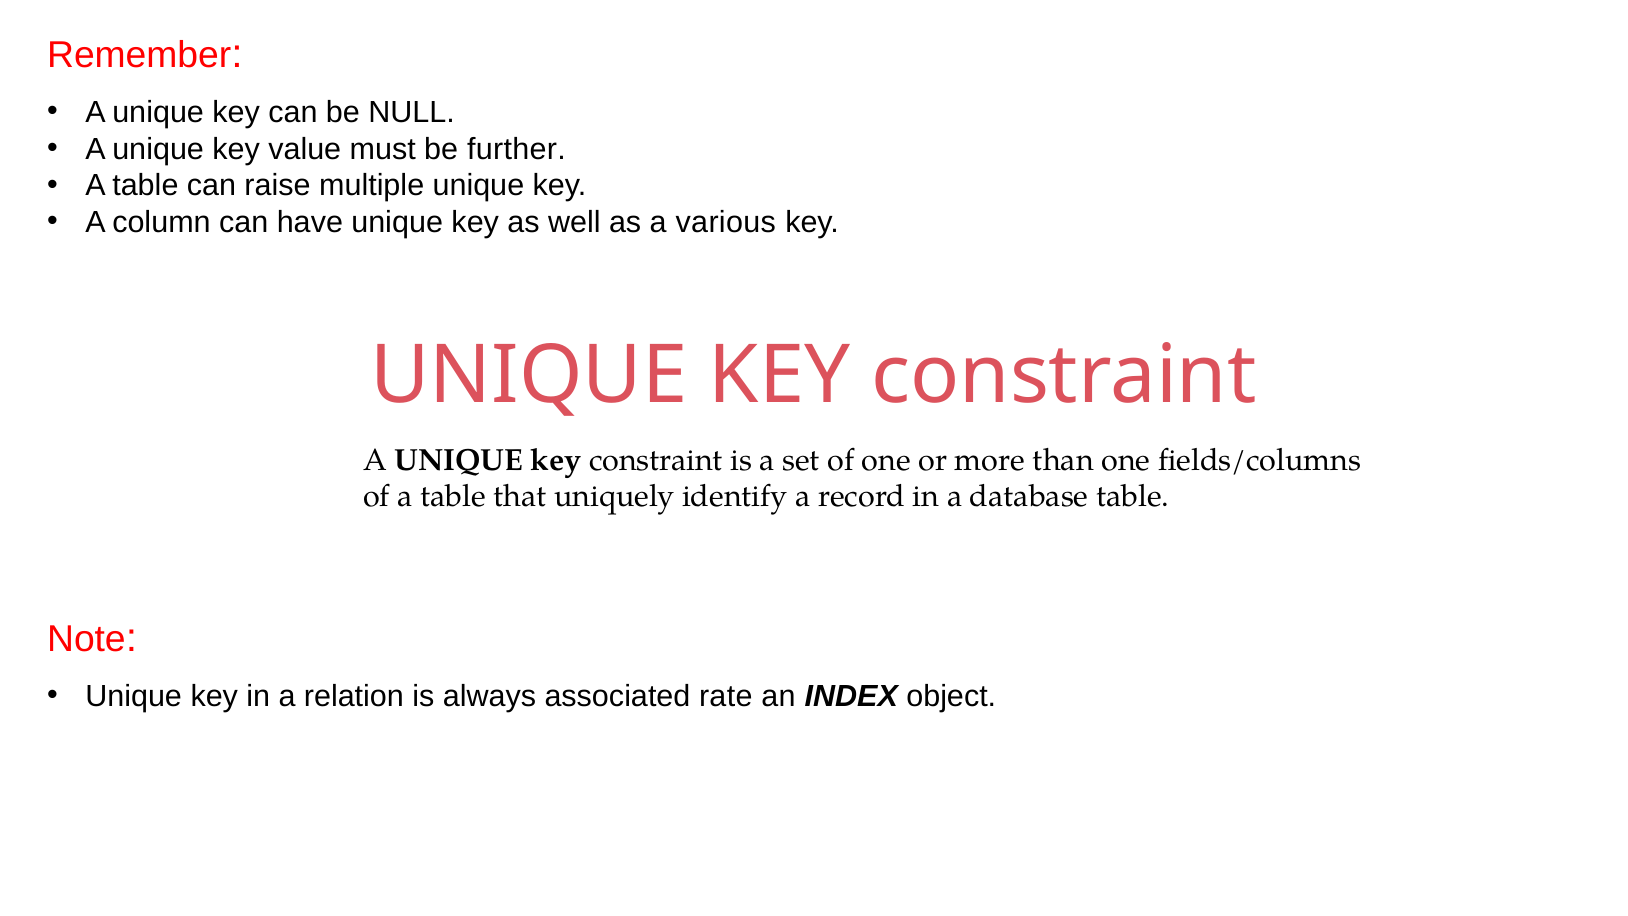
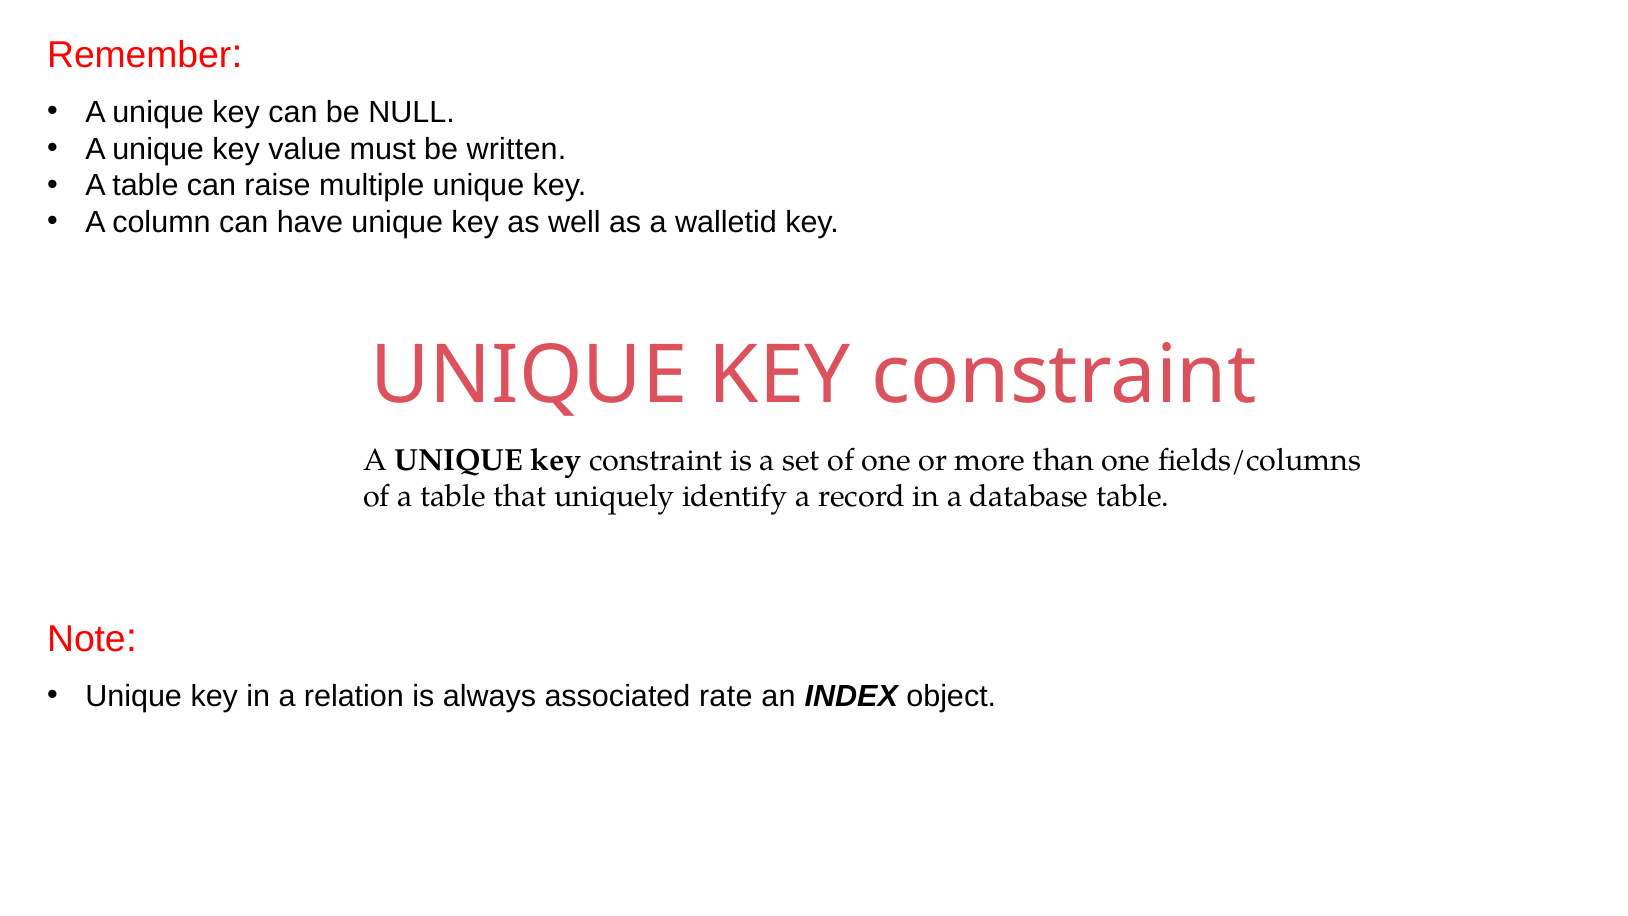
further: further -> written
various: various -> walletid
